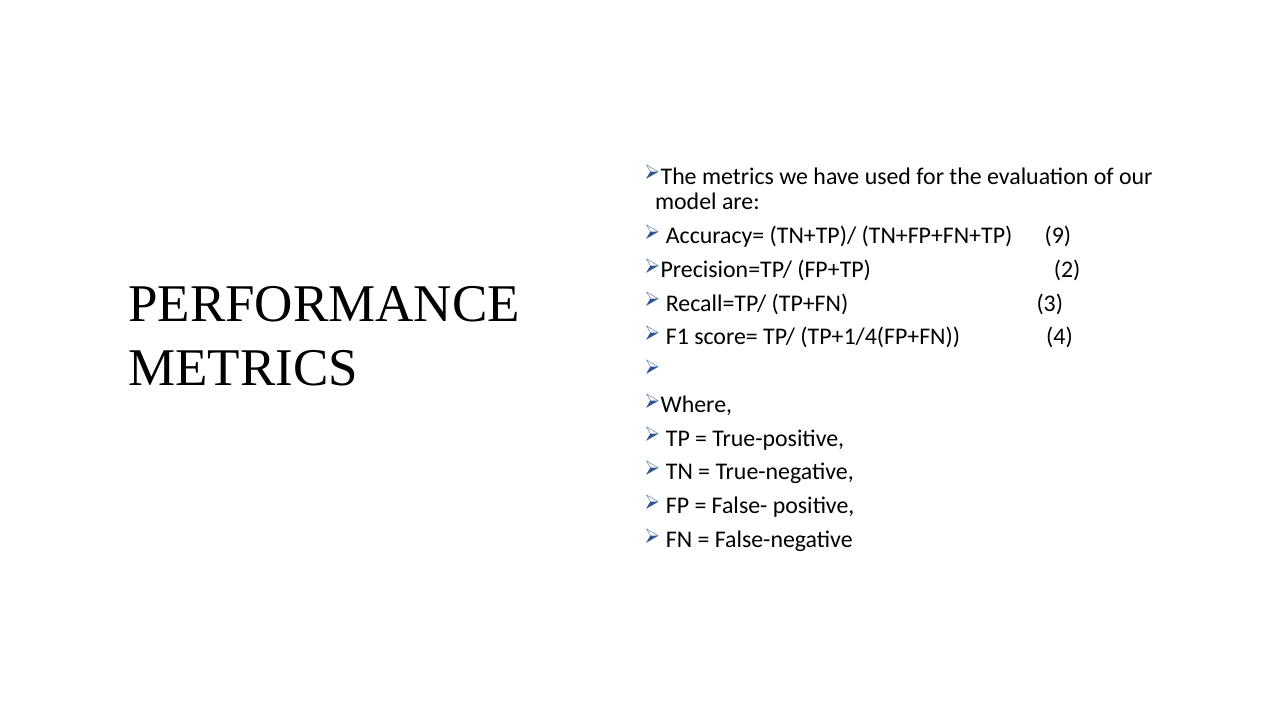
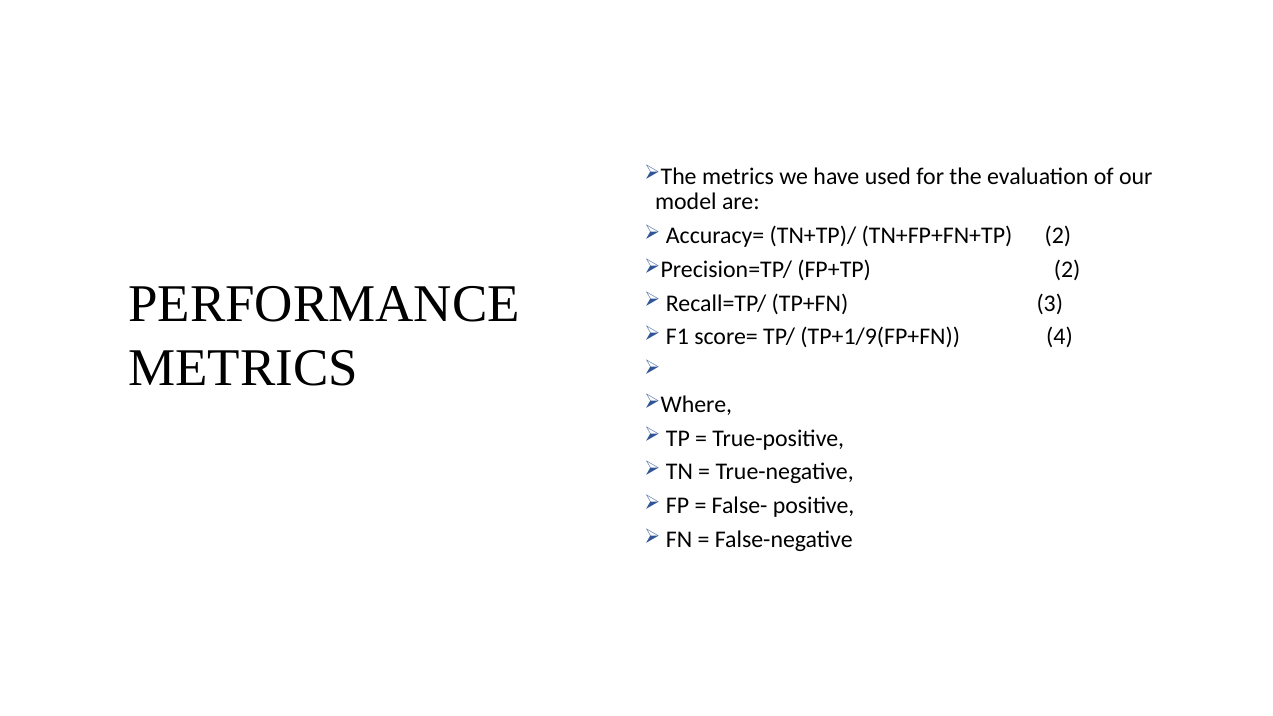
TN+FP+FN+TP 9: 9 -> 2
TP+1/4(FP+FN: TP+1/4(FP+FN -> TP+1/9(FP+FN
